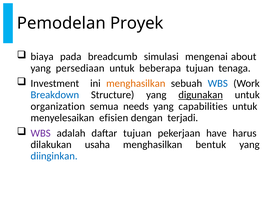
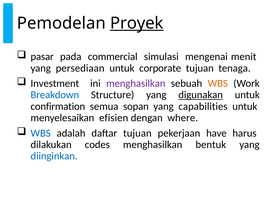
Proyek underline: none -> present
biaya: biaya -> pasar
breadcumb: breadcumb -> commercial
about: about -> menit
beberapa: beberapa -> corporate
menghasilkan at (136, 83) colour: orange -> purple
WBS at (218, 83) colour: blue -> orange
organization: organization -> confirmation
needs: needs -> sopan
terjadi: terjadi -> where
WBS at (41, 133) colour: purple -> blue
usaha: usaha -> codes
